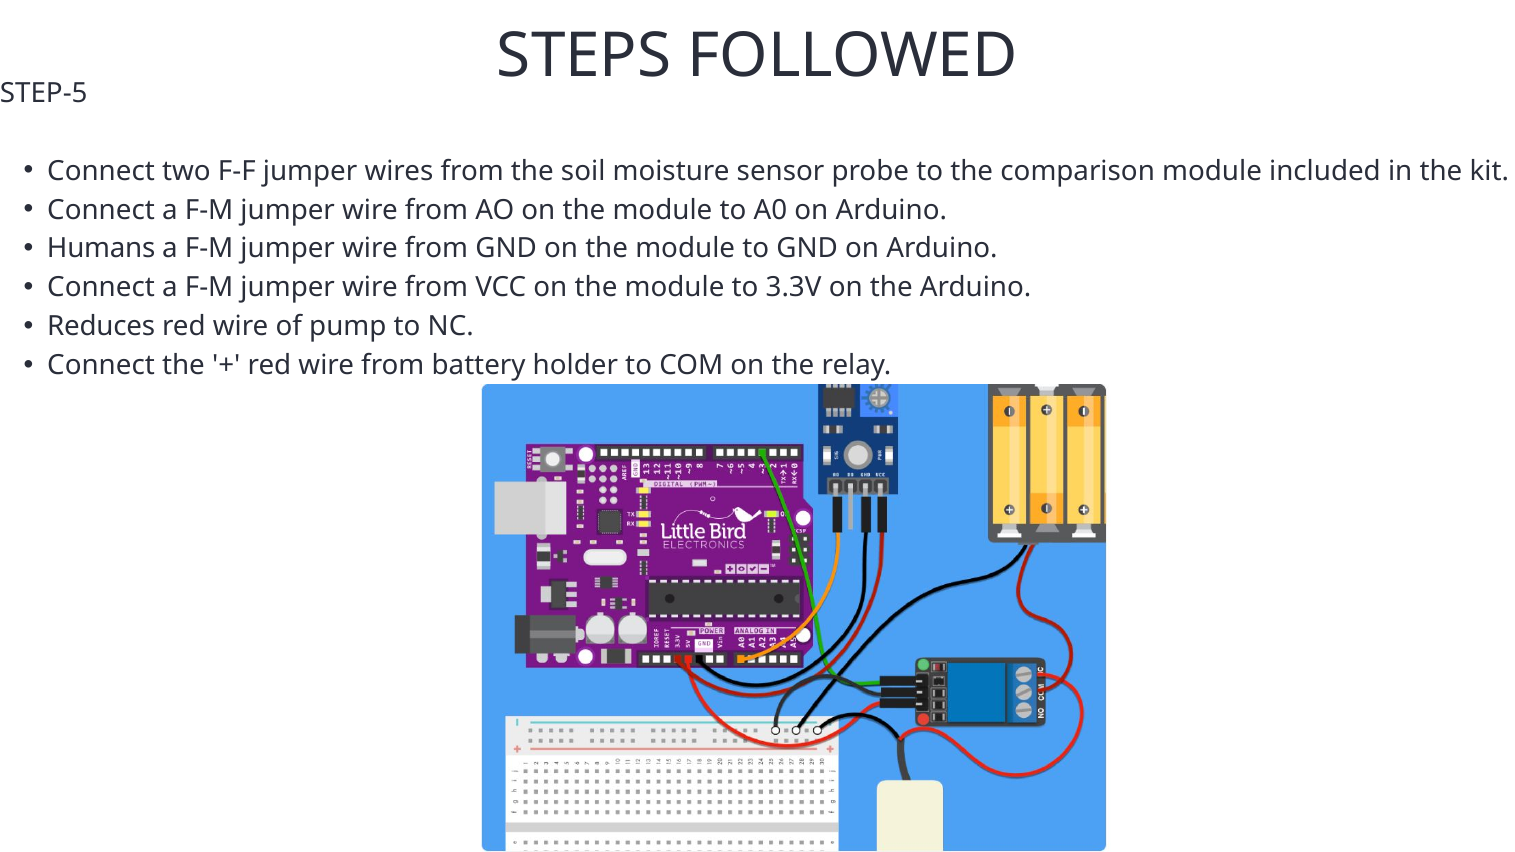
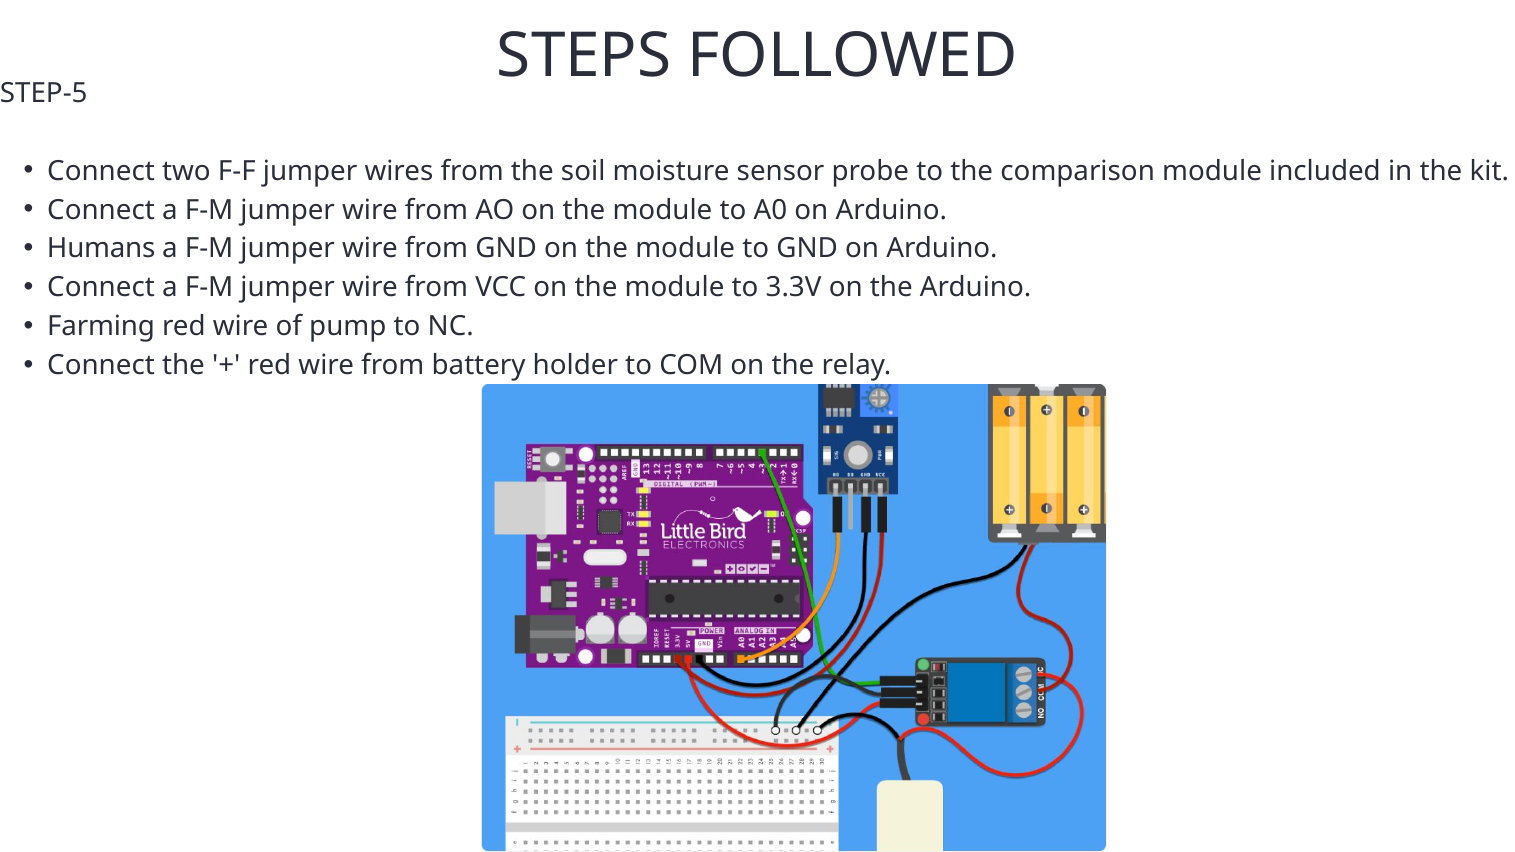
Reduces: Reduces -> Farming
